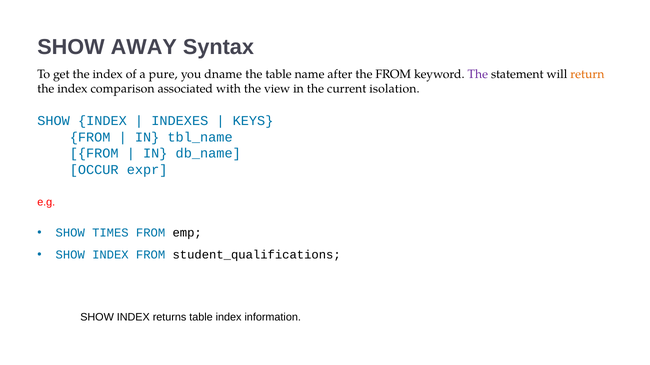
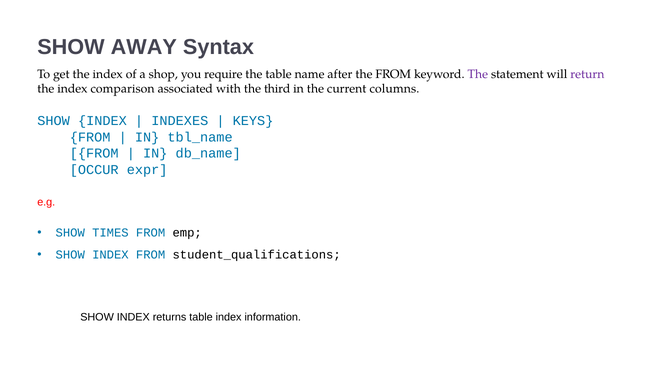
pure: pure -> shop
dname: dname -> require
return colour: orange -> purple
view: view -> third
isolation: isolation -> columns
